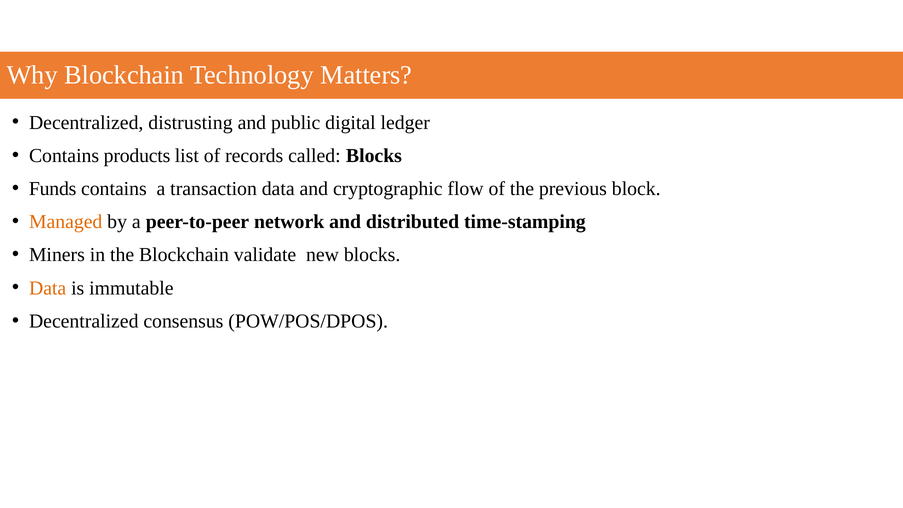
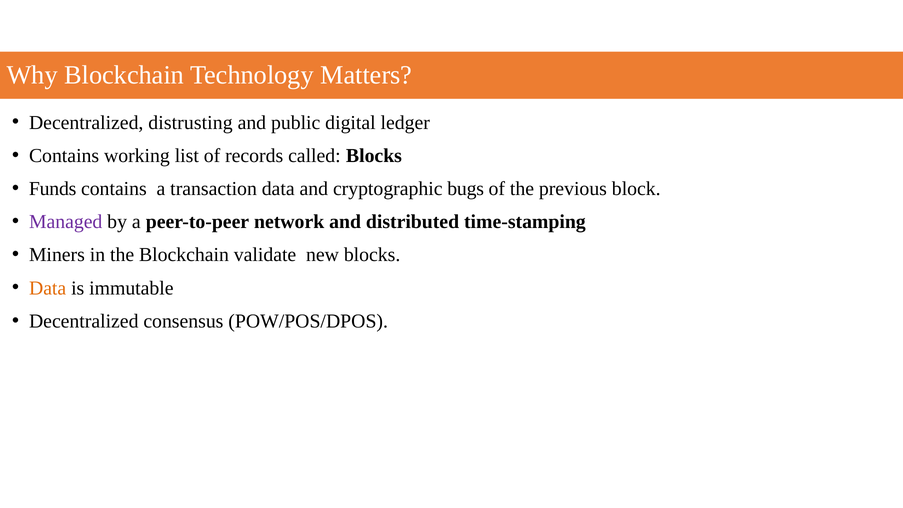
products: products -> working
flow: flow -> bugs
Managed colour: orange -> purple
